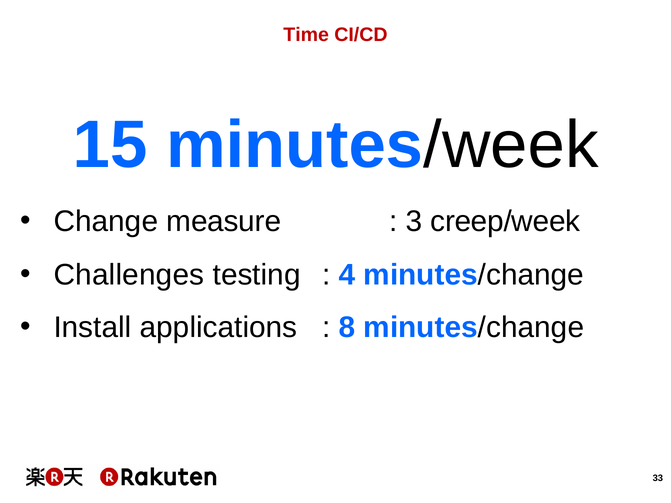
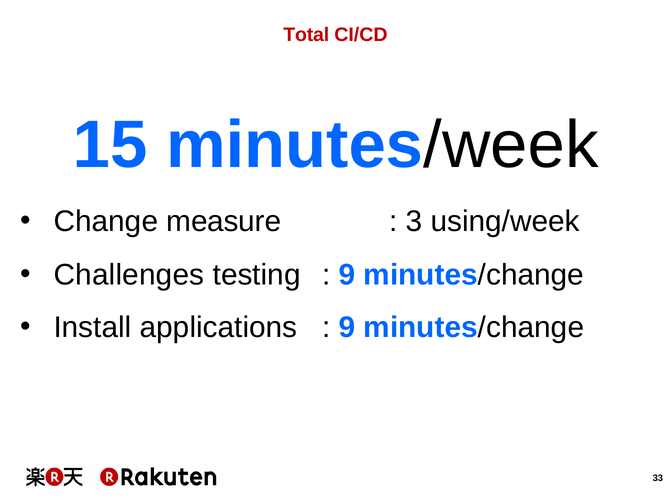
Time: Time -> Total
creep/week: creep/week -> using/week
4 at (347, 275): 4 -> 9
8 at (347, 328): 8 -> 9
